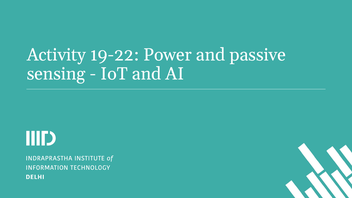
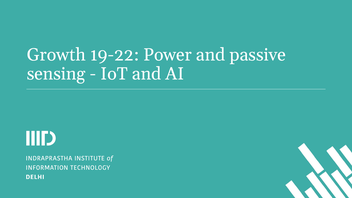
Activity: Activity -> Growth
